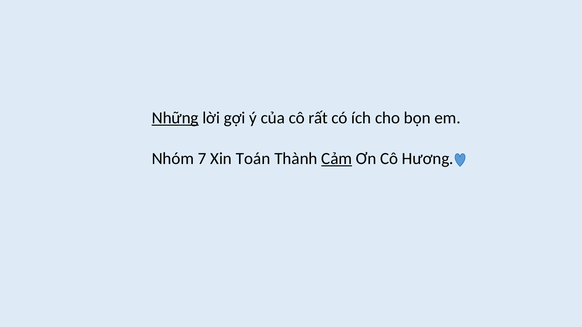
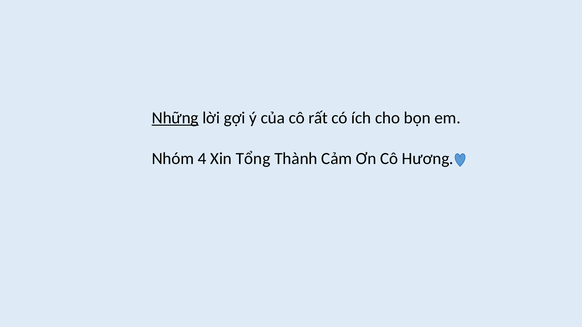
7: 7 -> 4
Toán: Toán -> Tổng
Cảm underline: present -> none
